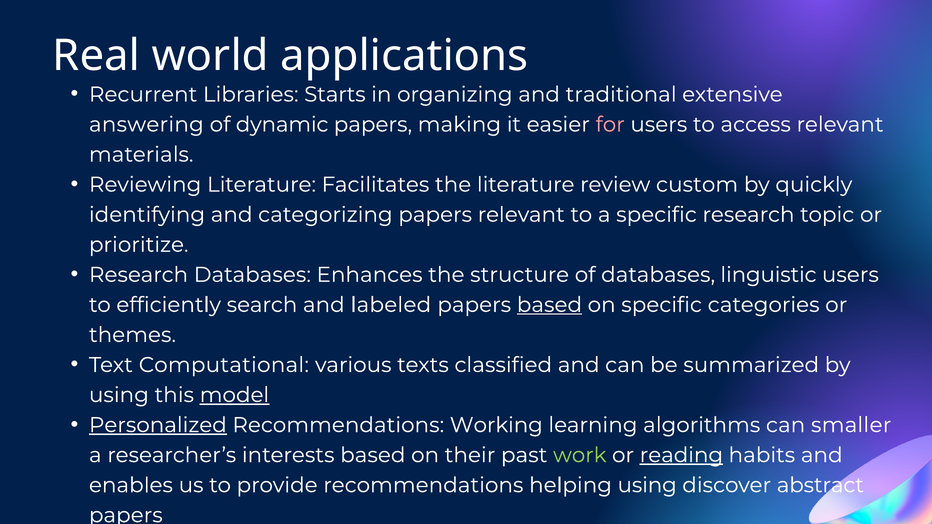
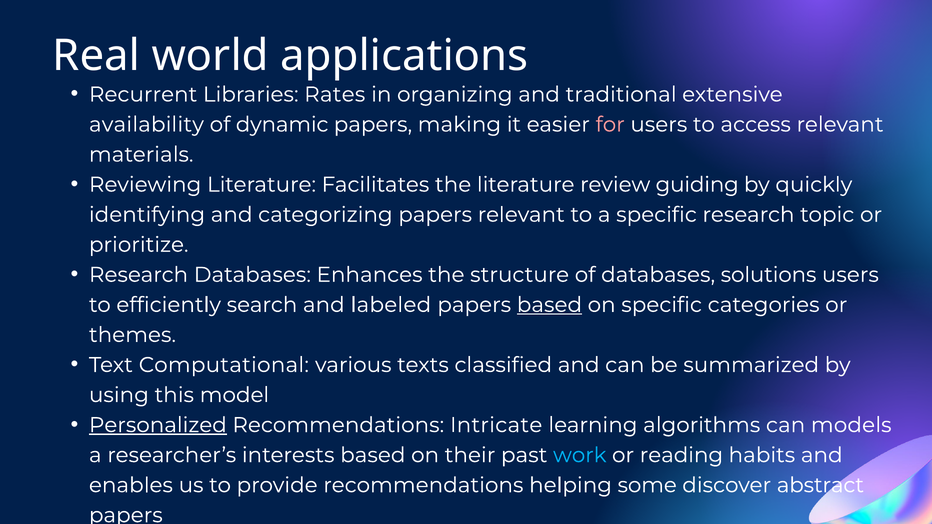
Starts: Starts -> Rates
answering: answering -> availability
custom: custom -> guiding
linguistic: linguistic -> solutions
model underline: present -> none
Working: Working -> Intricate
smaller: smaller -> models
work colour: light green -> light blue
reading underline: present -> none
helping using: using -> some
